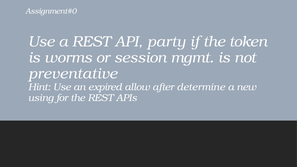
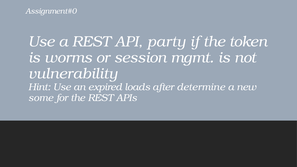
preventative: preventative -> vulnerability
allow: allow -> loads
using: using -> some
